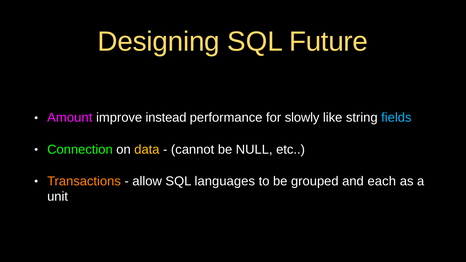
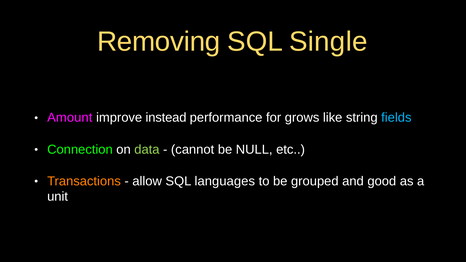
Designing: Designing -> Removing
Future: Future -> Single
slowly: slowly -> grows
data colour: yellow -> light green
each: each -> good
